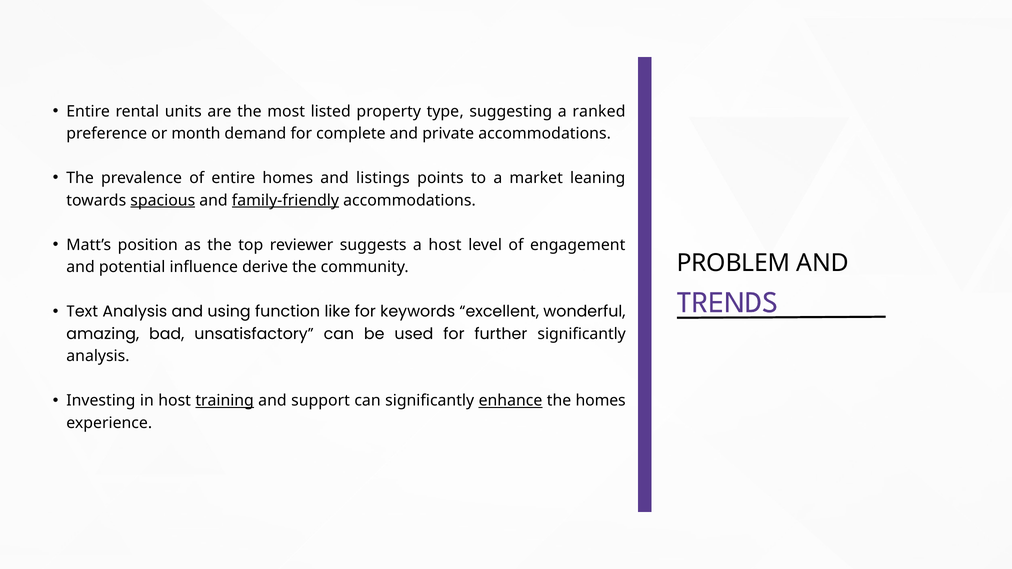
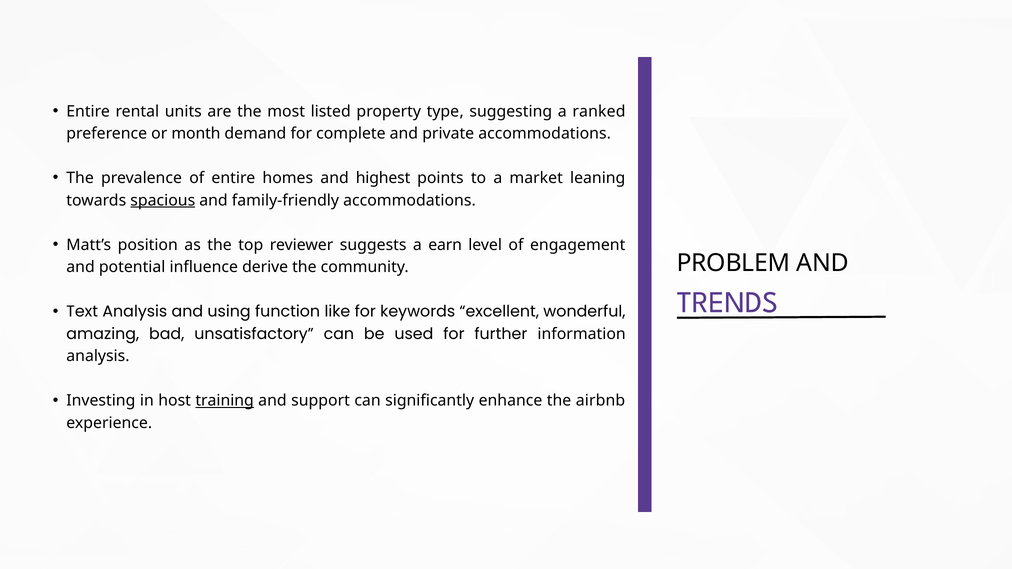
listings: listings -> highest
family-friendly underline: present -> none
a host: host -> earn
further significantly: significantly -> information
enhance underline: present -> none
the homes: homes -> airbnb
